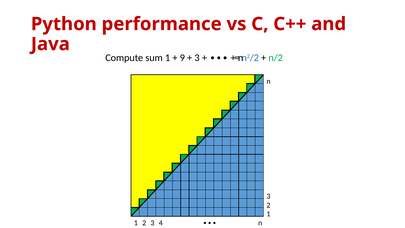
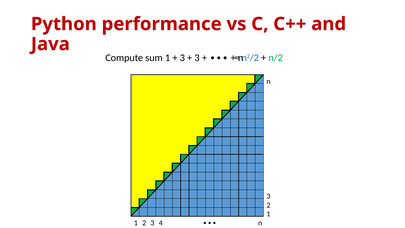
9 at (182, 58): 9 -> 3
